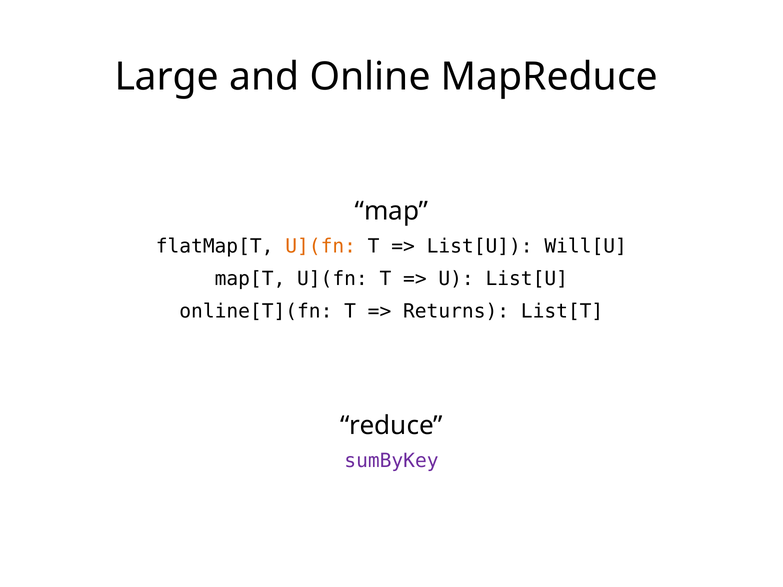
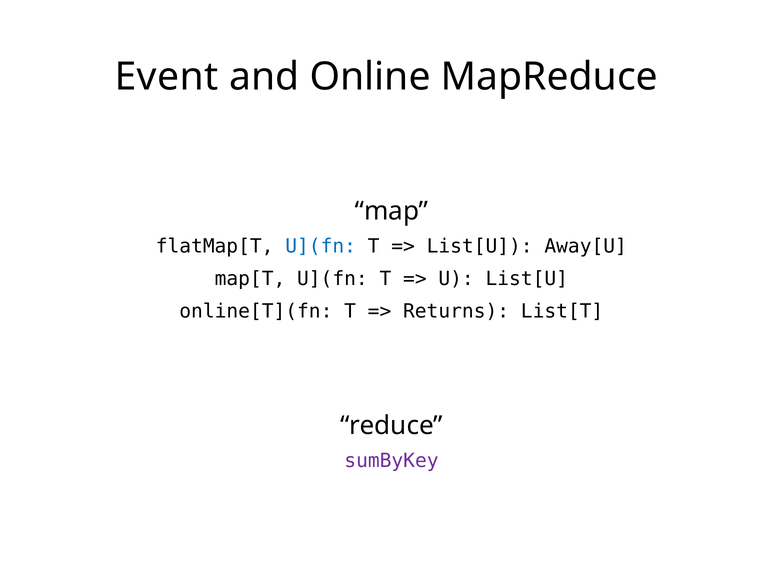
Large: Large -> Event
U](fn at (321, 246) colour: orange -> blue
Will[U: Will[U -> Away[U
